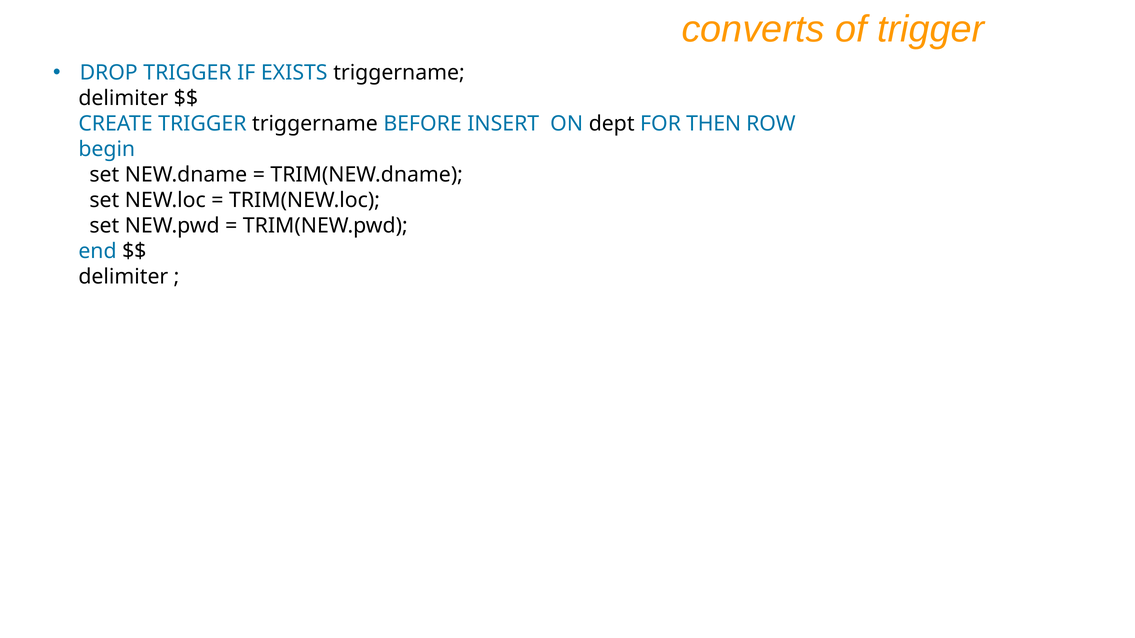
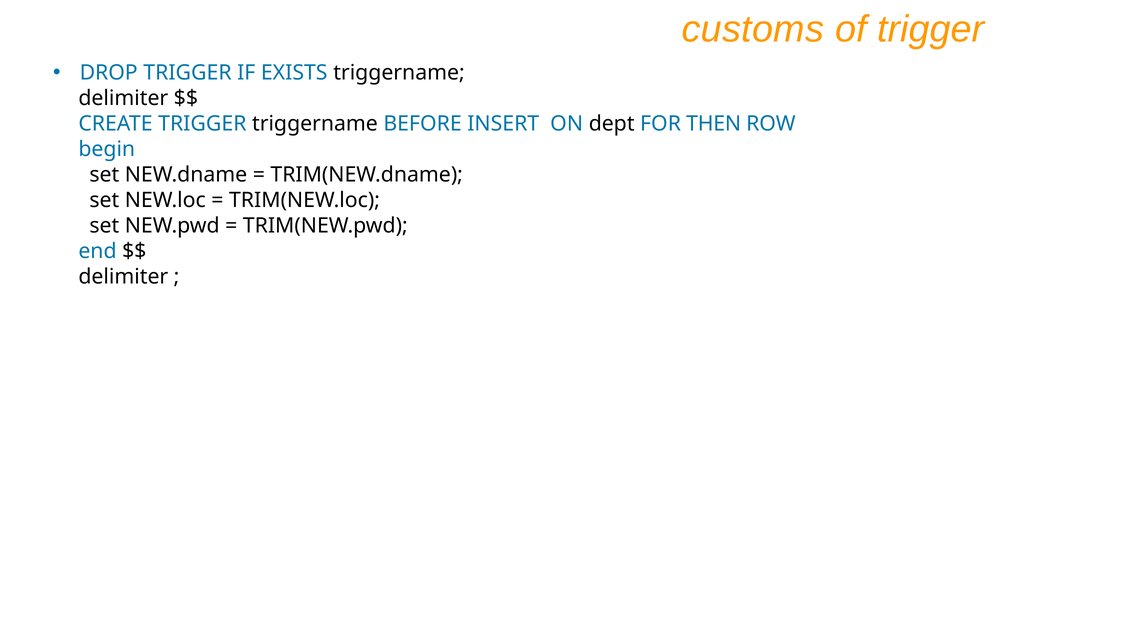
converts: converts -> customs
